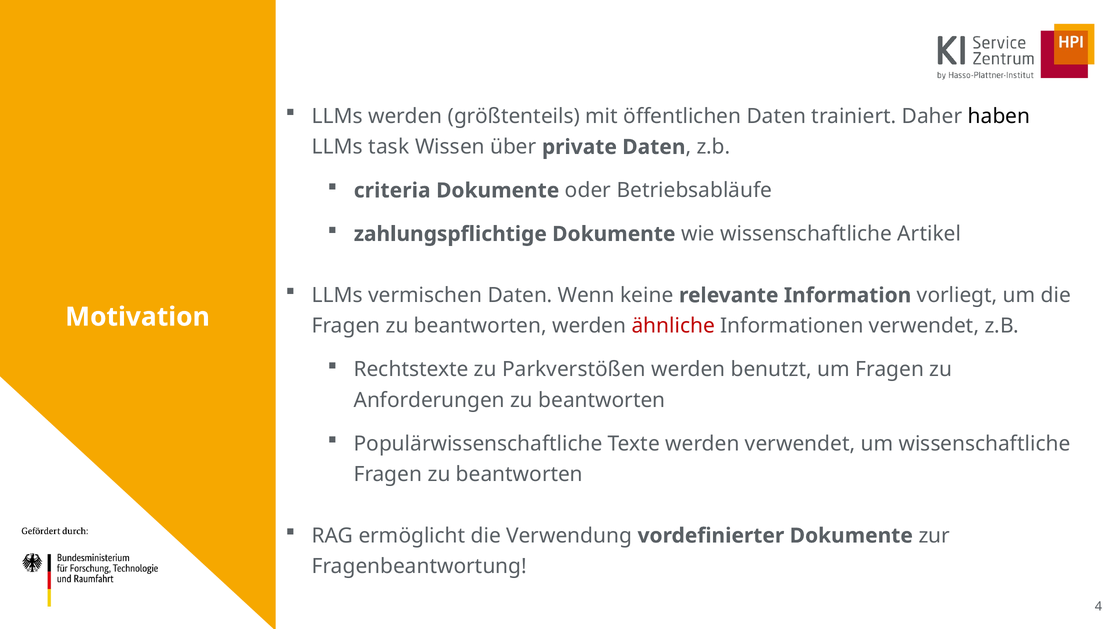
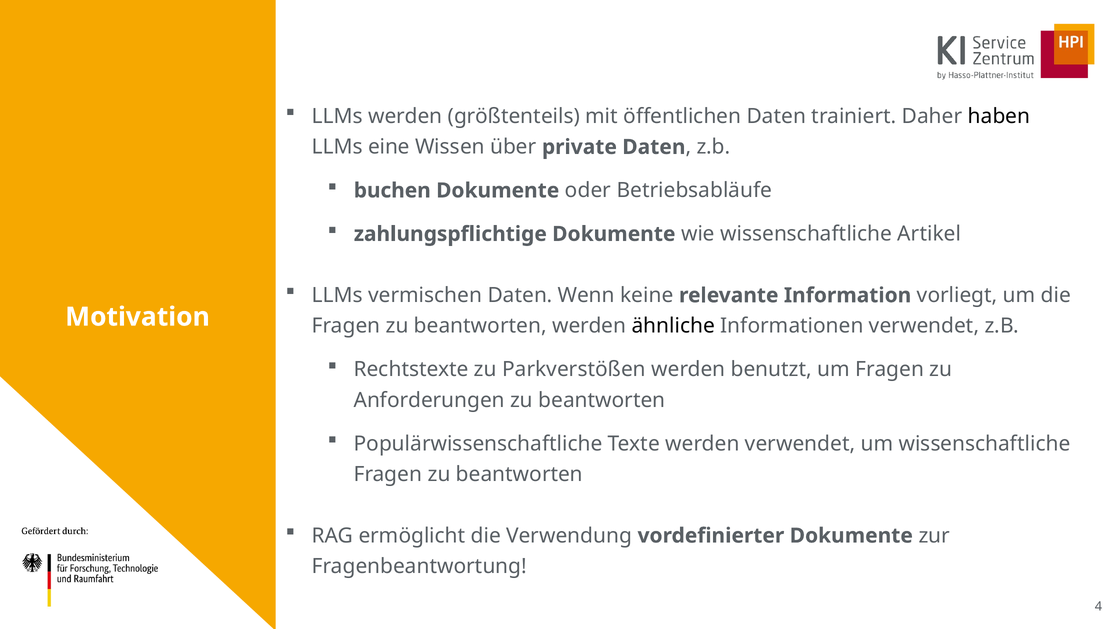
task: task -> eine
criteria: criteria -> buchen
ähnliche colour: red -> black
